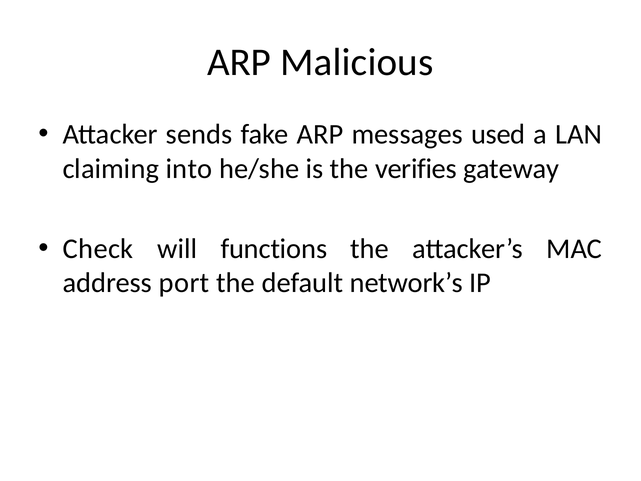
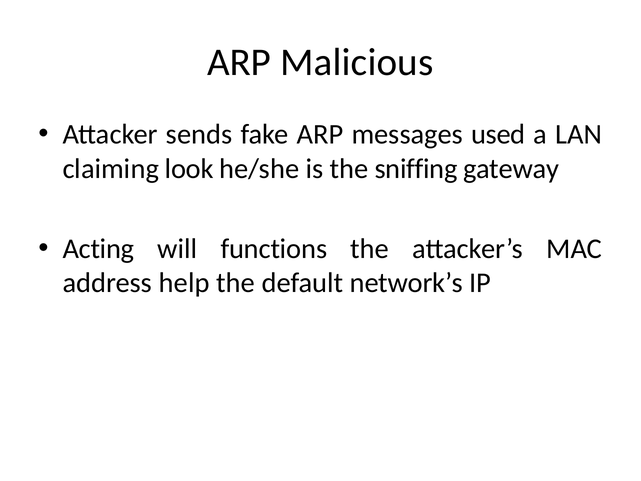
into: into -> look
verifies: verifies -> sniffing
Check: Check -> Acting
port: port -> help
